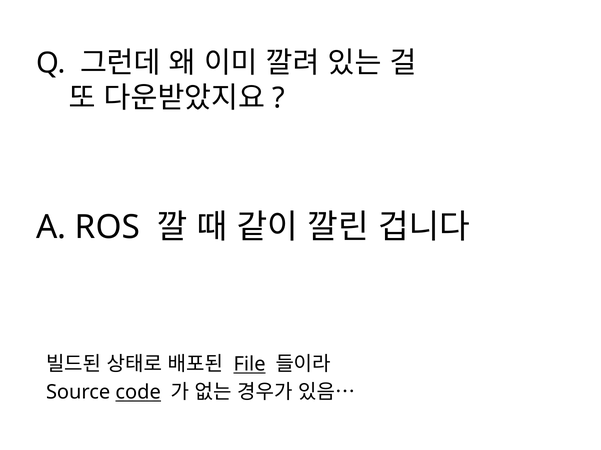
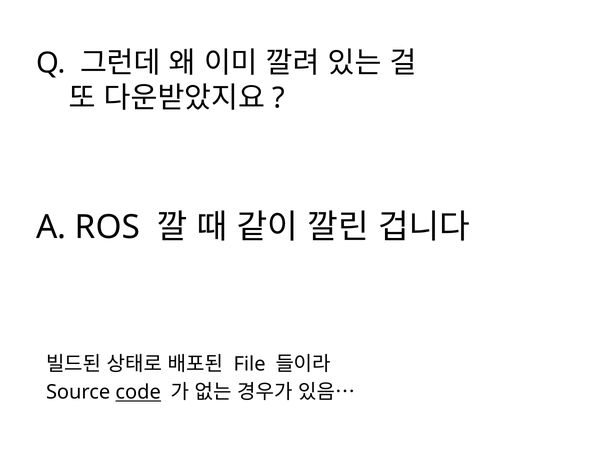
File underline: present -> none
